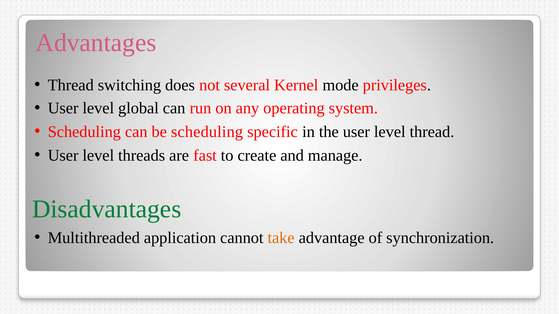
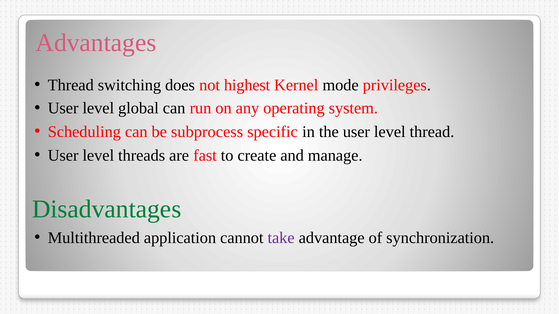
several: several -> highest
be scheduling: scheduling -> subprocess
take colour: orange -> purple
